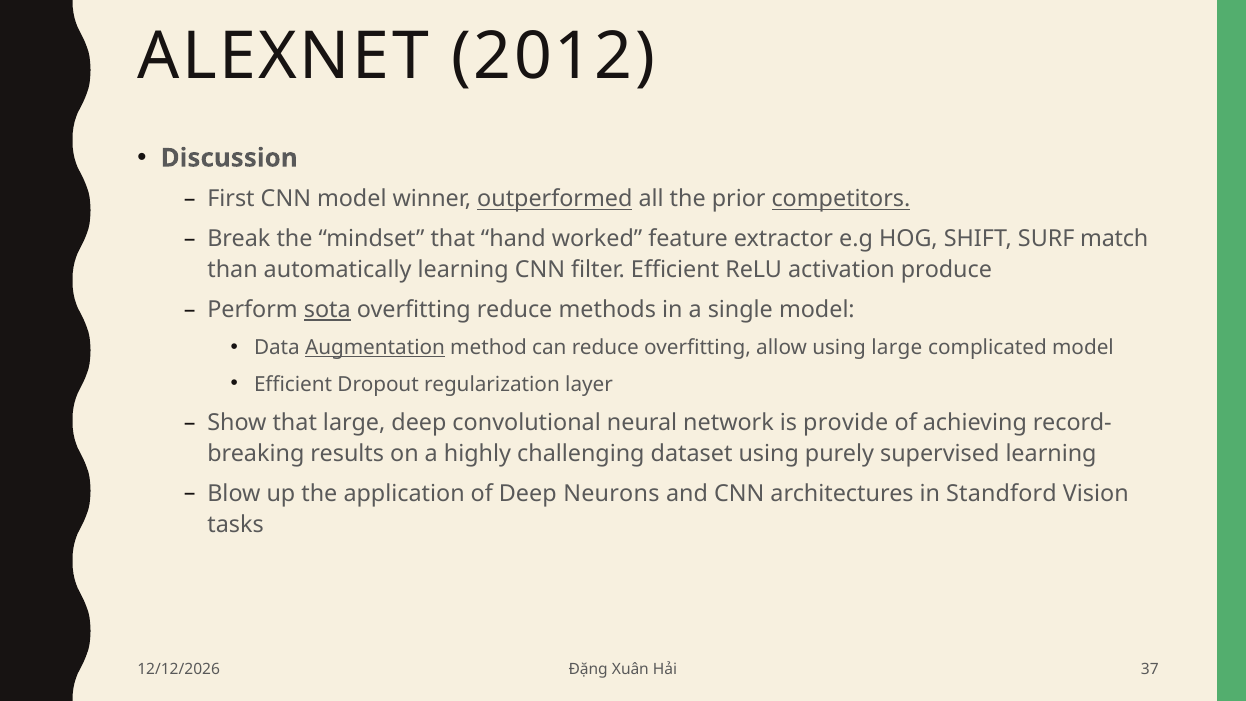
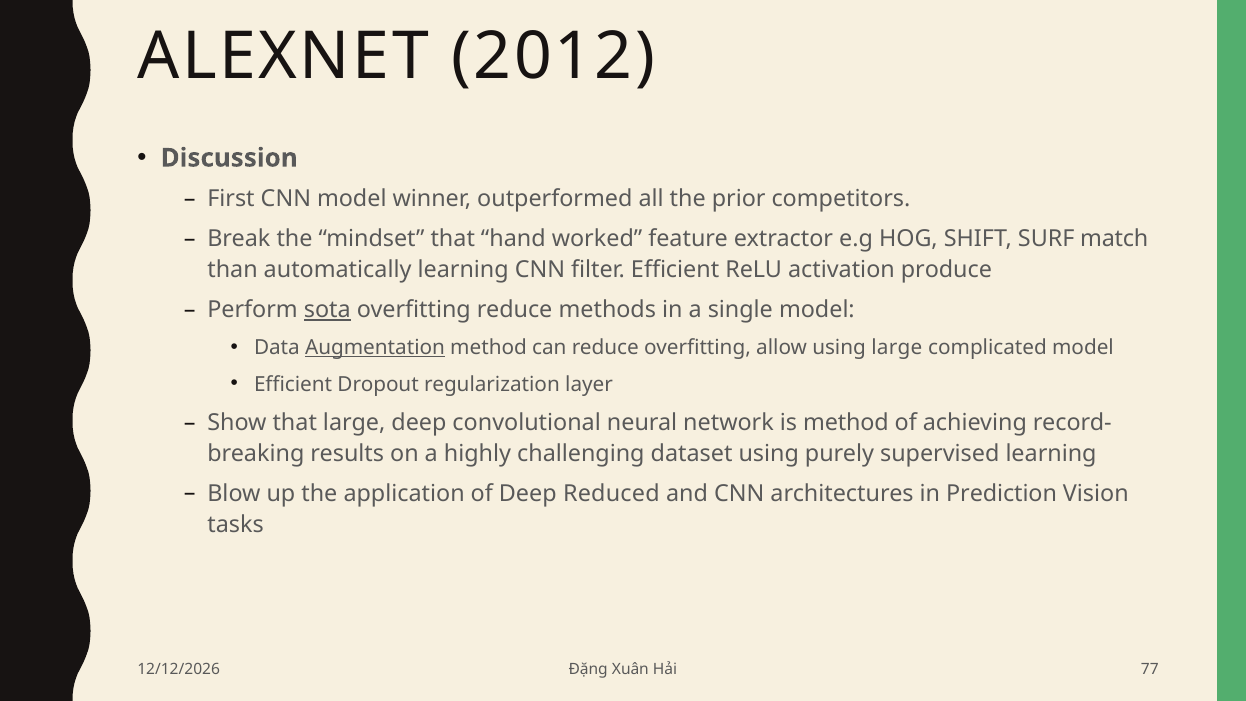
outperformed underline: present -> none
competitors underline: present -> none
is provide: provide -> method
Neurons: Neurons -> Reduced
Standford: Standford -> Prediction
37: 37 -> 77
